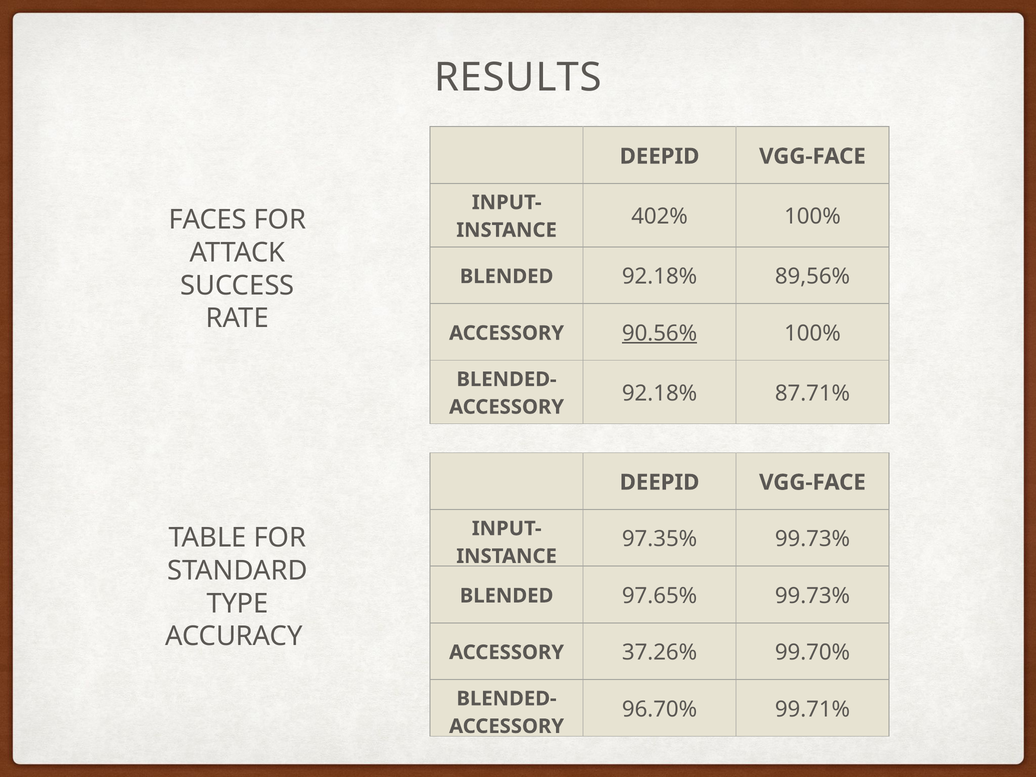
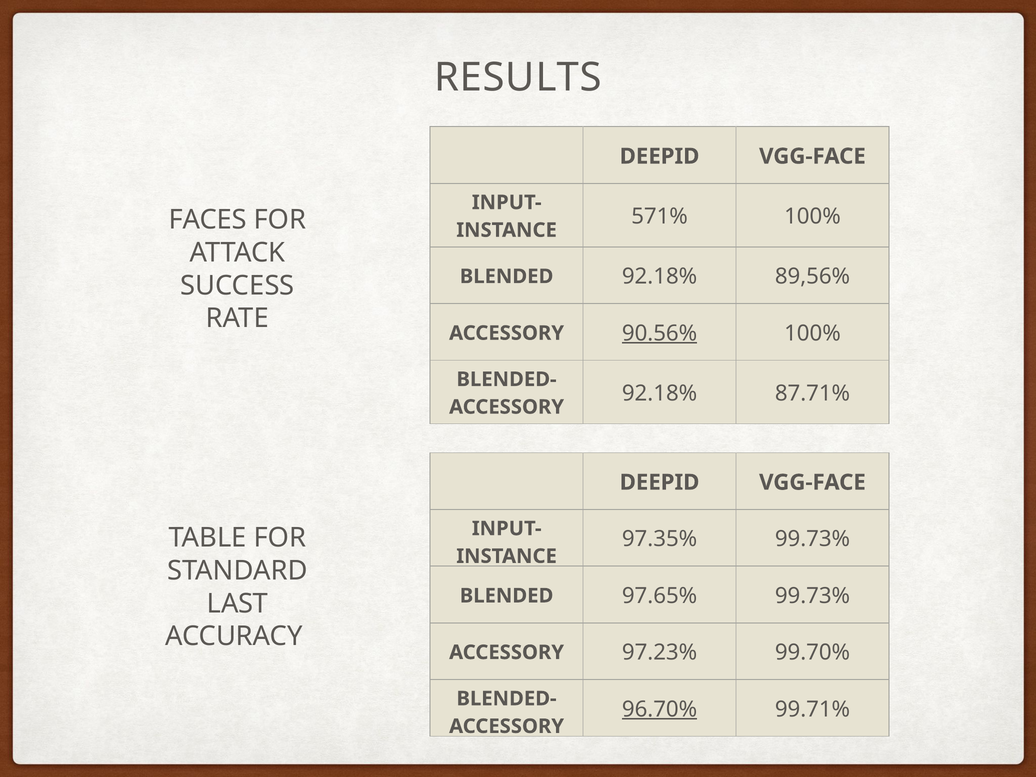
402%: 402% -> 571%
TYPE: TYPE -> LAST
37.26%: 37.26% -> 97.23%
96.70% underline: none -> present
